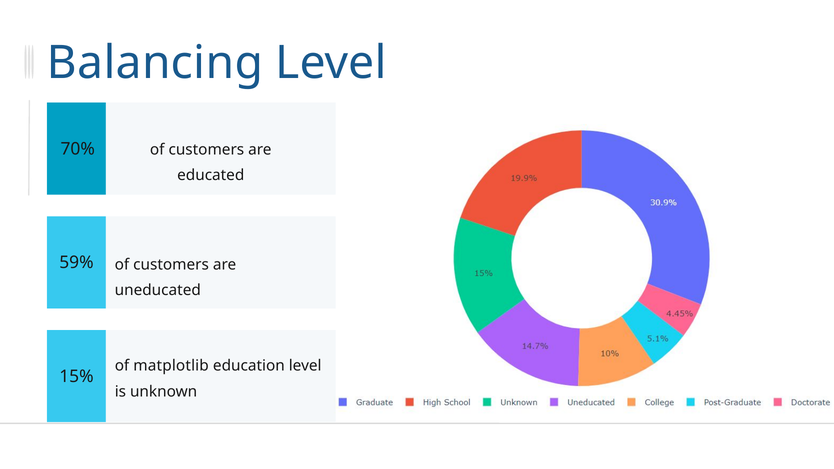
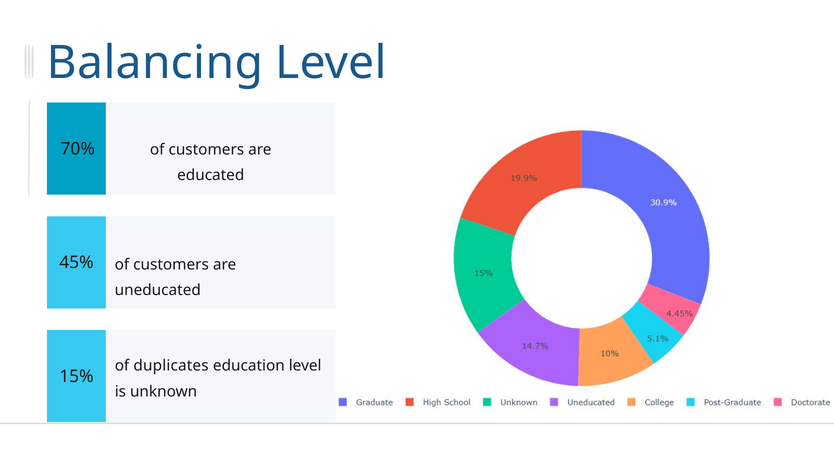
59%: 59% -> 45%
matplotlib: matplotlib -> duplicates
